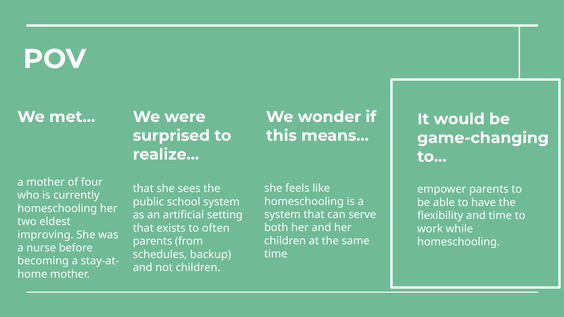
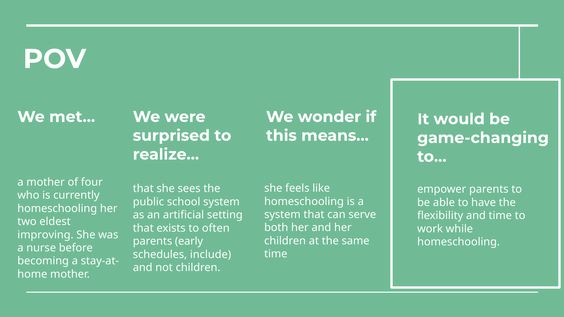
from: from -> early
backup: backup -> include
